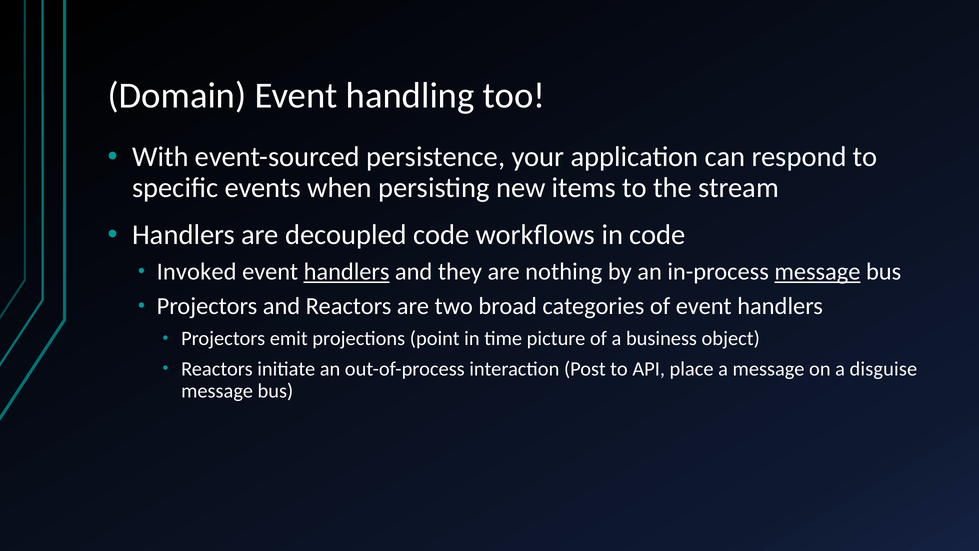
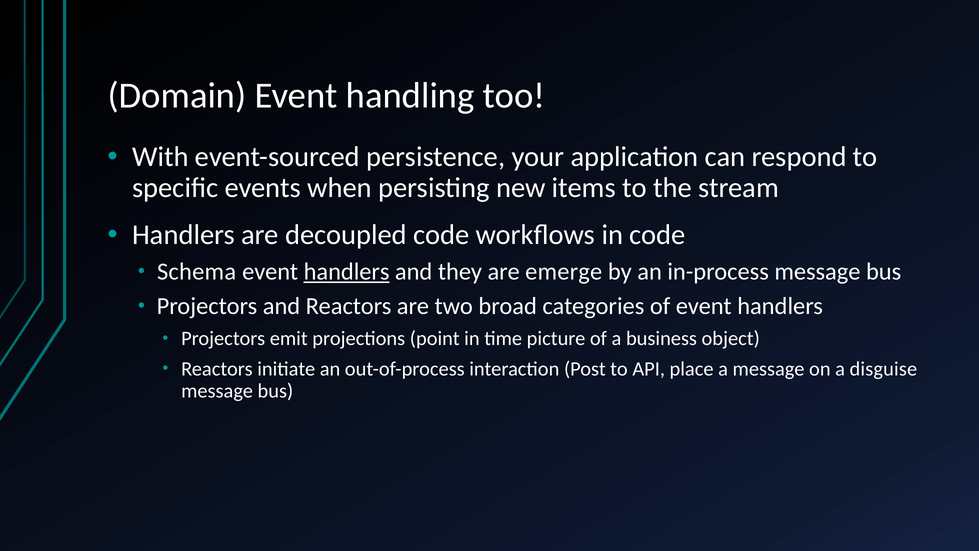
Invoked: Invoked -> Schema
nothing: nothing -> emerge
message at (817, 272) underline: present -> none
